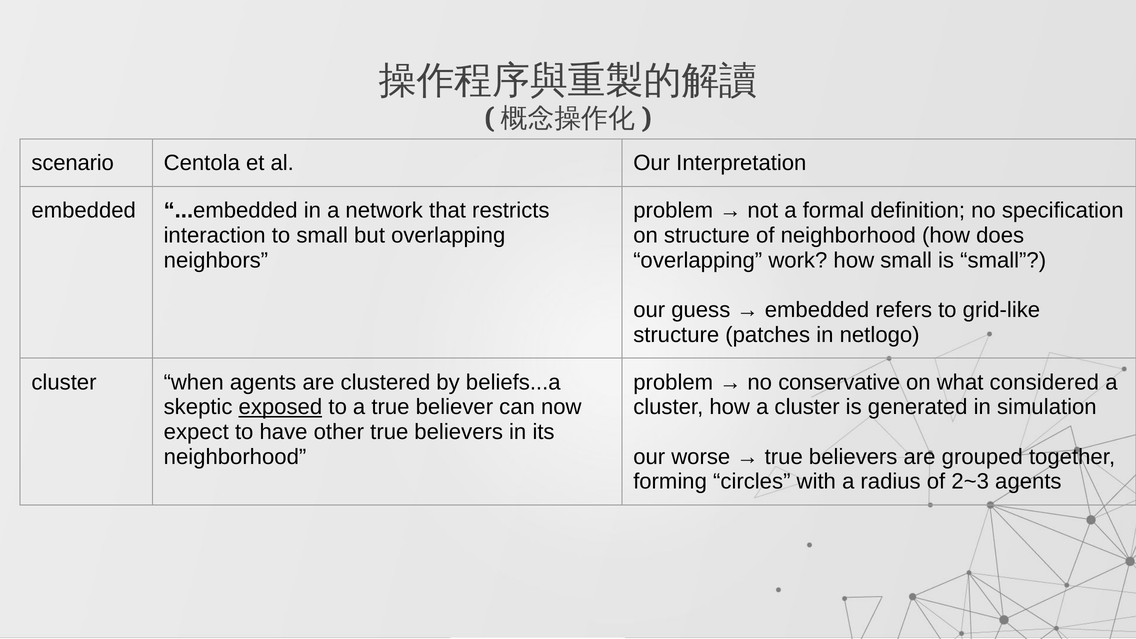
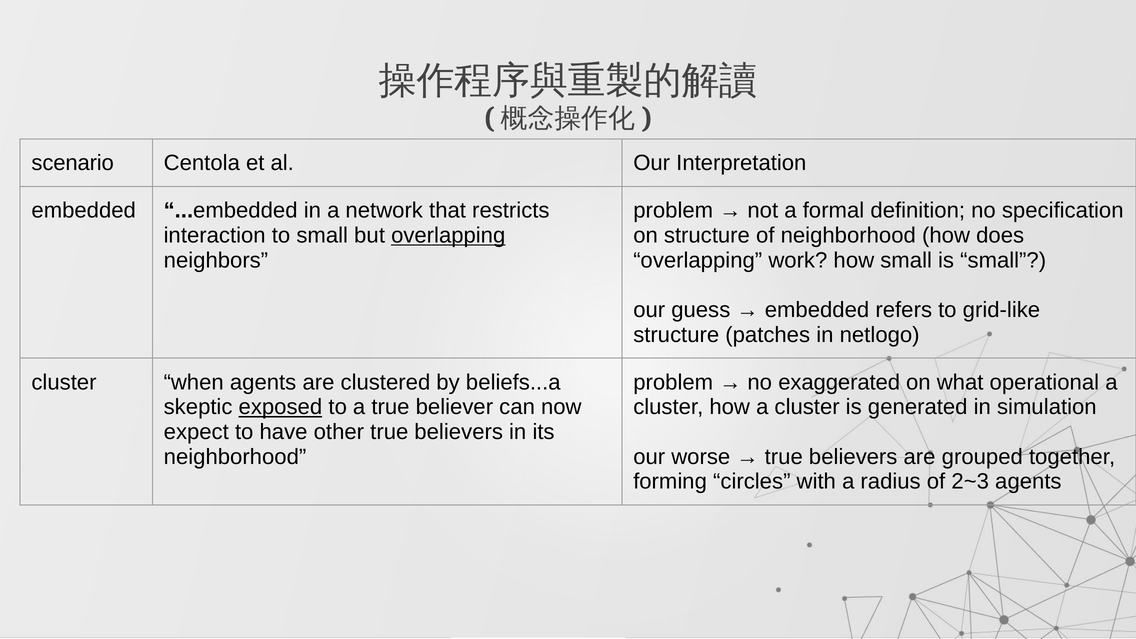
overlapping at (448, 236) underline: none -> present
conservative: conservative -> exaggerated
considered: considered -> operational
